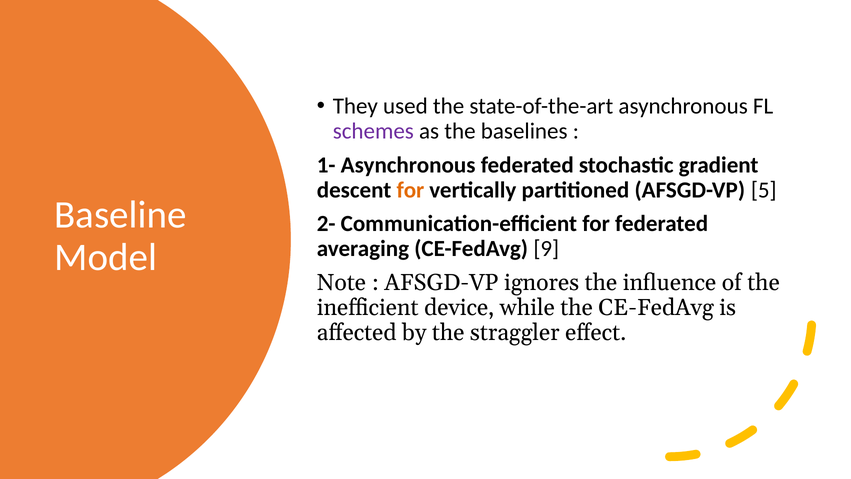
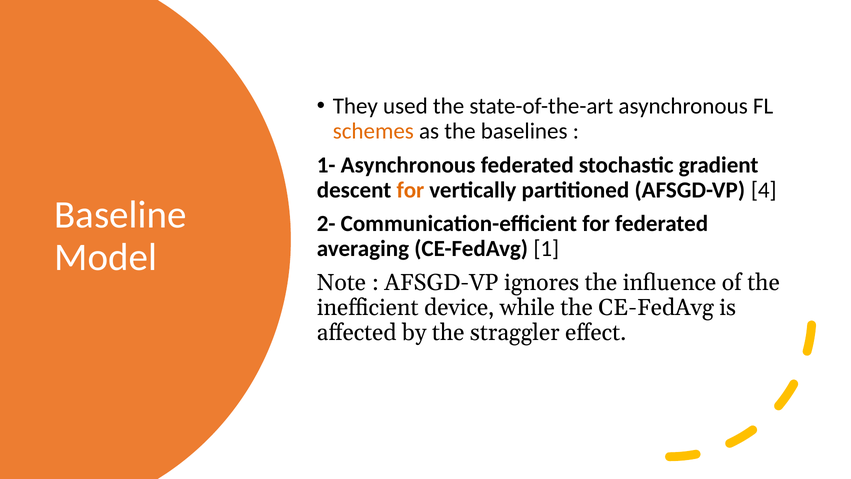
schemes colour: purple -> orange
5: 5 -> 4
9: 9 -> 1
